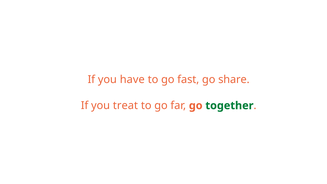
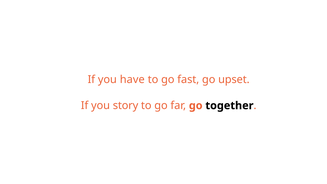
share: share -> upset
treat: treat -> story
together colour: green -> black
